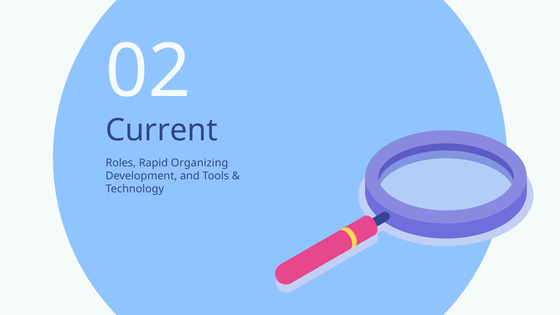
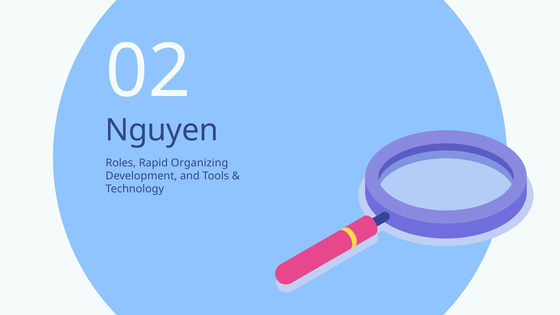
Current: Current -> Nguyen
